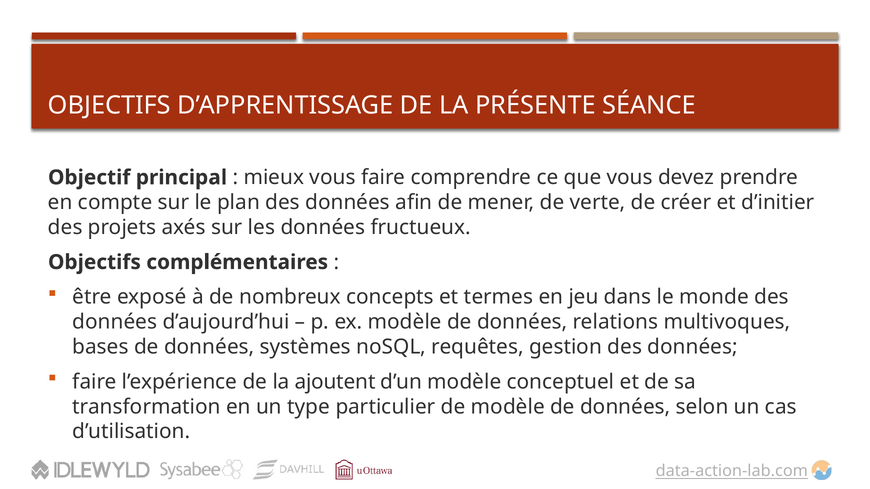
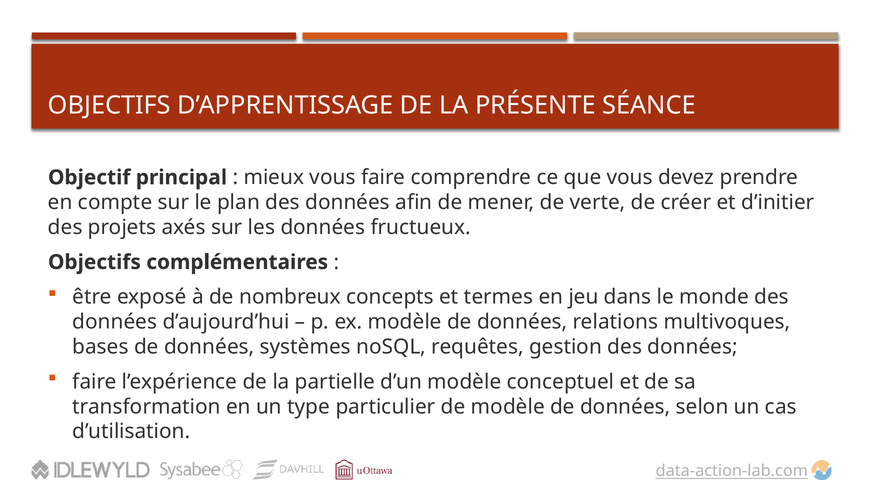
ajoutent: ajoutent -> partielle
